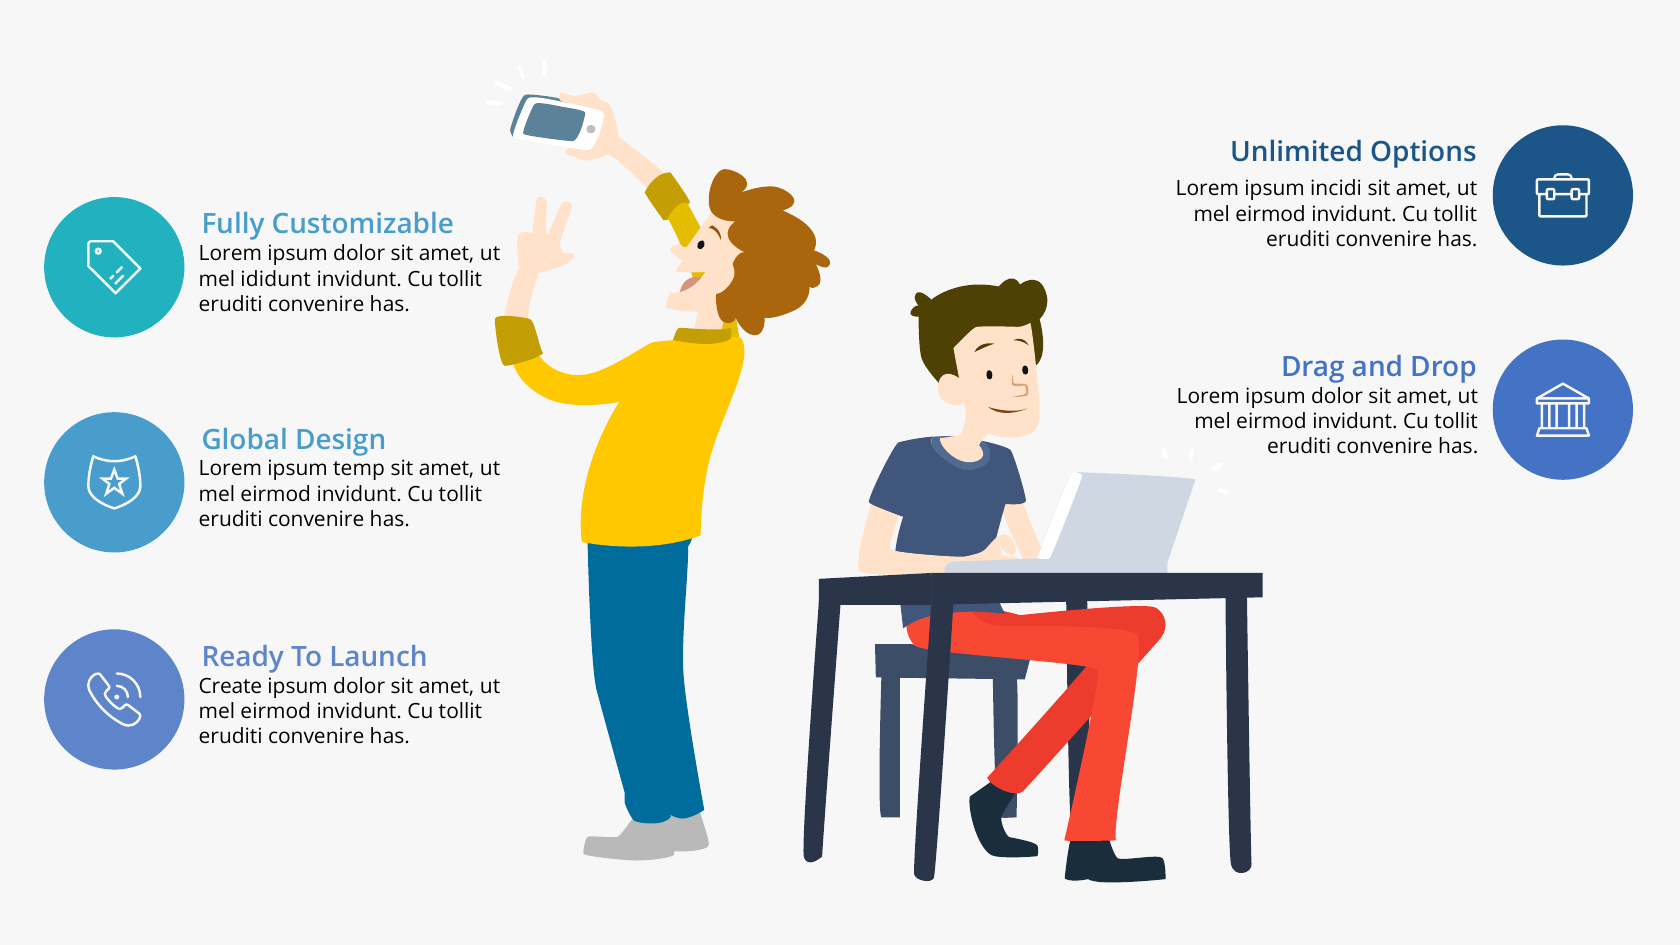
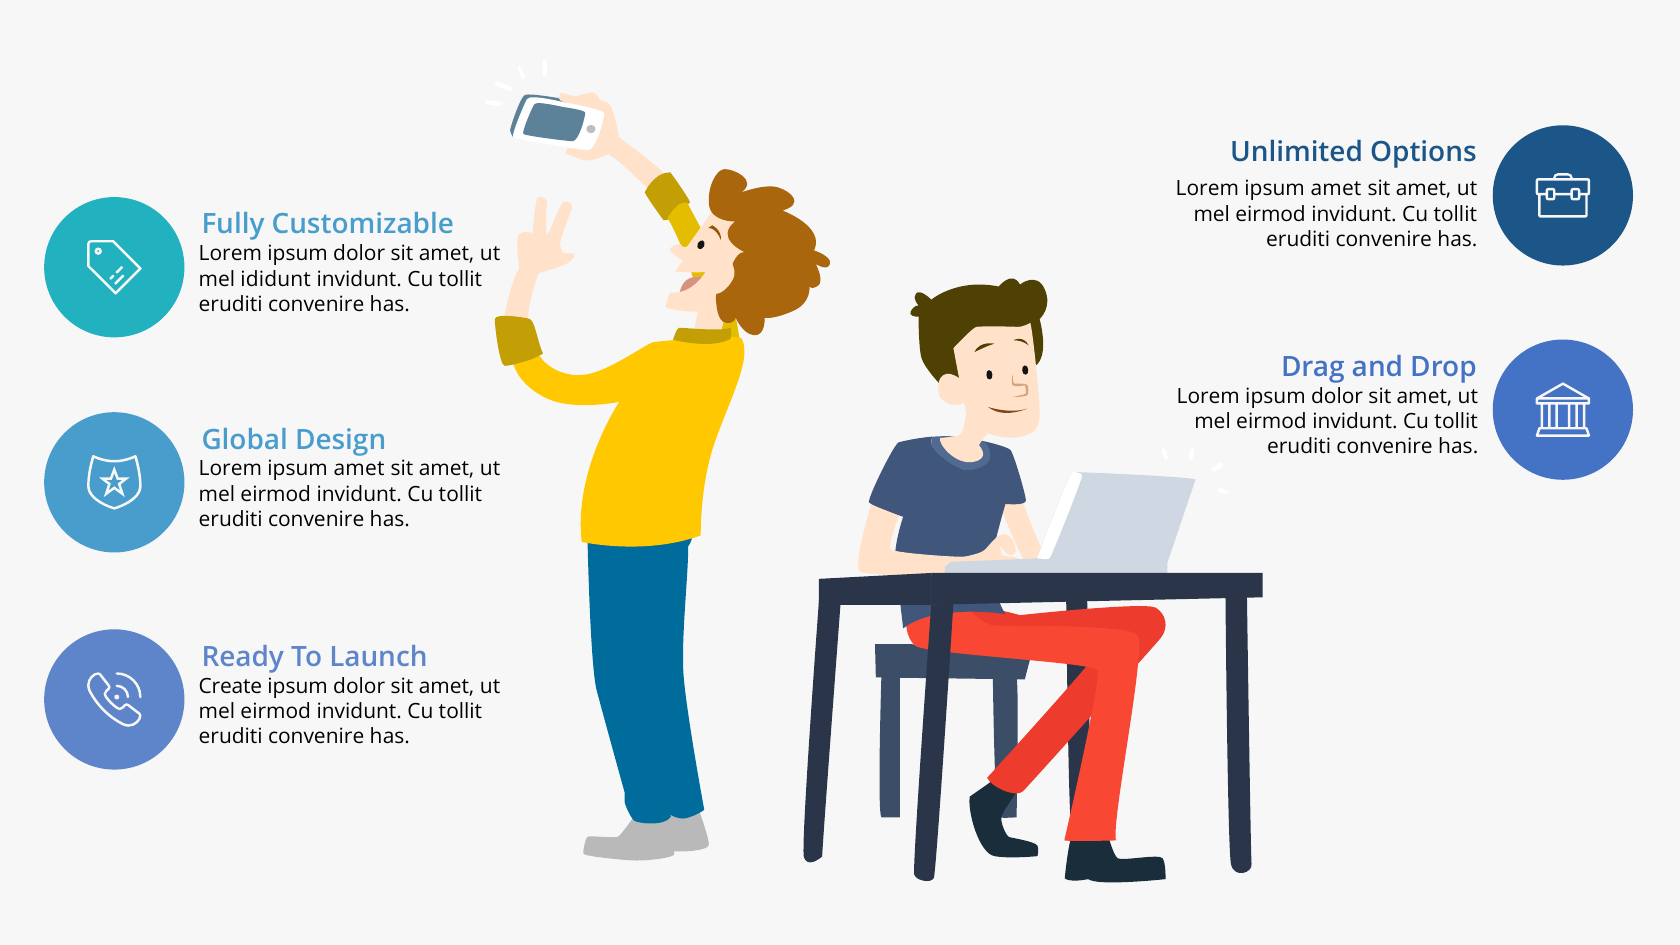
incidi at (1336, 189): incidi -> amet
temp at (359, 469): temp -> amet
